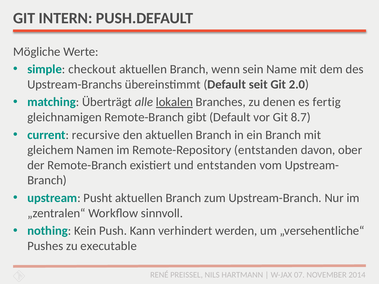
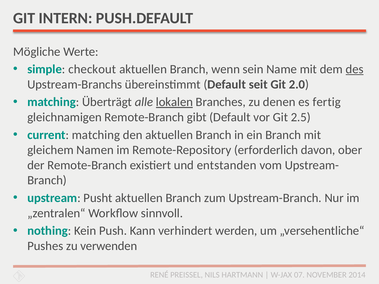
des underline: none -> present
8.7: 8.7 -> 2.5
current recursive: recursive -> matching
Remote-Repository entstanden: entstanden -> erforderlich
executable: executable -> verwenden
